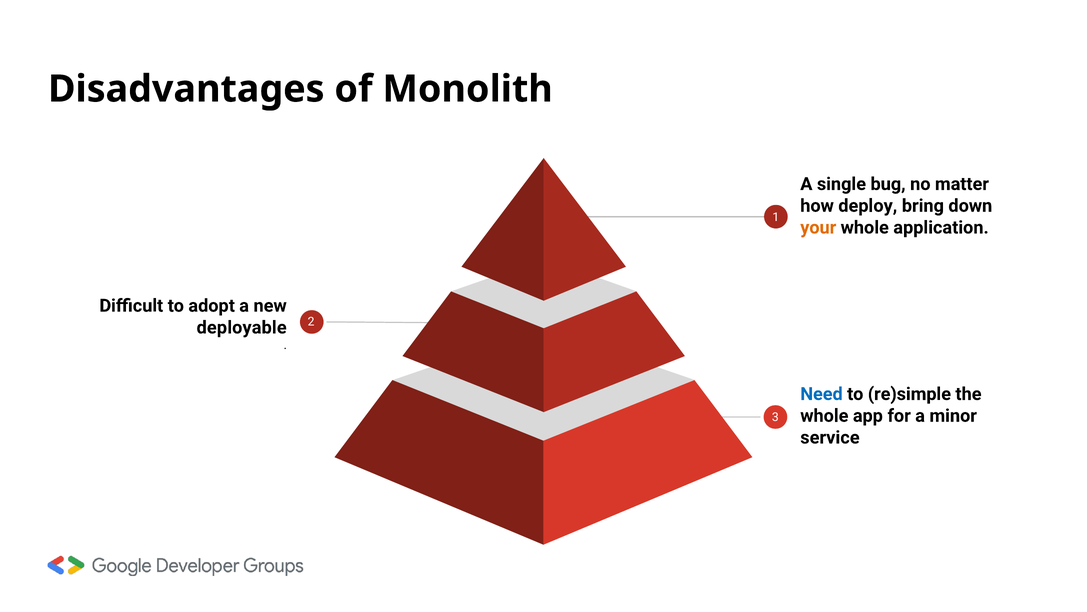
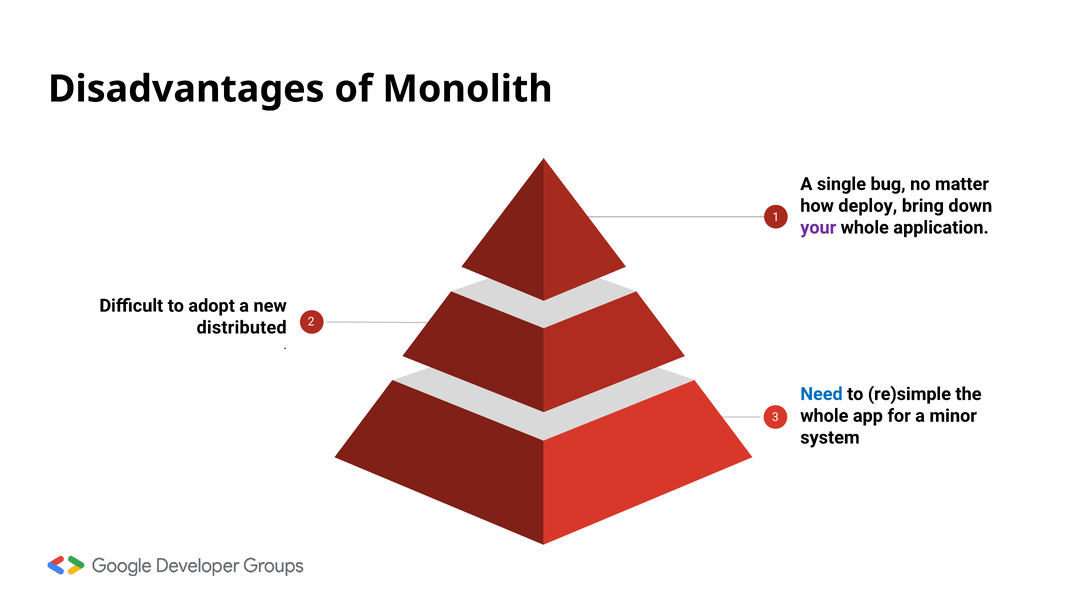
your colour: orange -> purple
deployable: deployable -> distributed
service: service -> system
